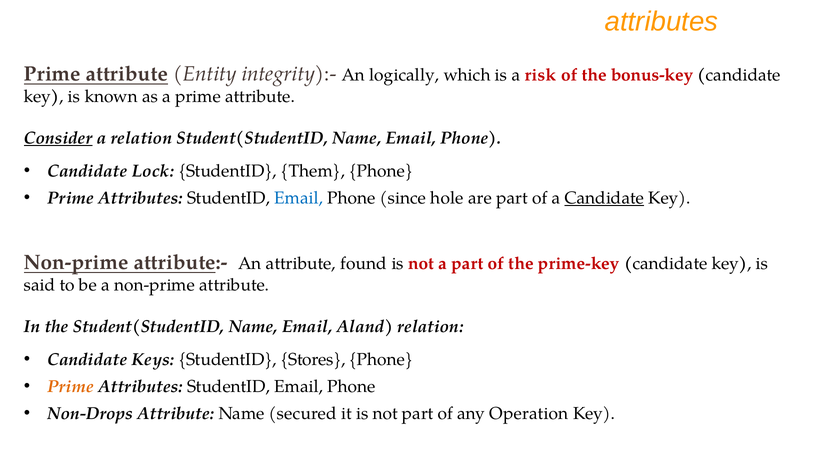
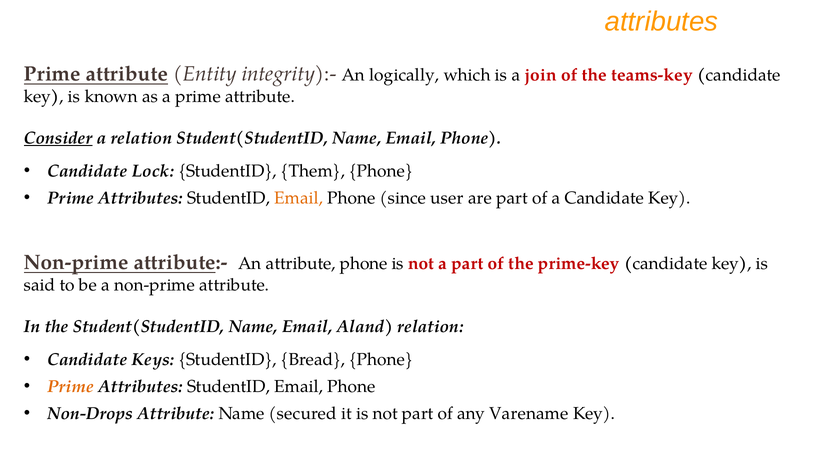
risk: risk -> join
bonus-key: bonus-key -> teams-key
Email at (299, 198) colour: blue -> orange
hole: hole -> user
Candidate at (604, 198) underline: present -> none
attribute found: found -> phone
Stores: Stores -> Bread
Operation: Operation -> Varename
